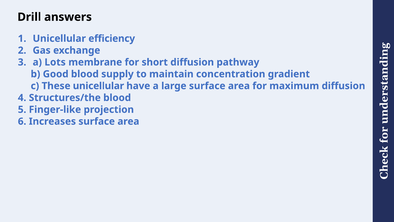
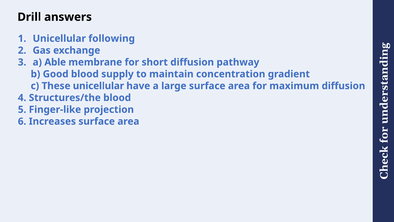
efficiency: efficiency -> following
Lots: Lots -> Able
